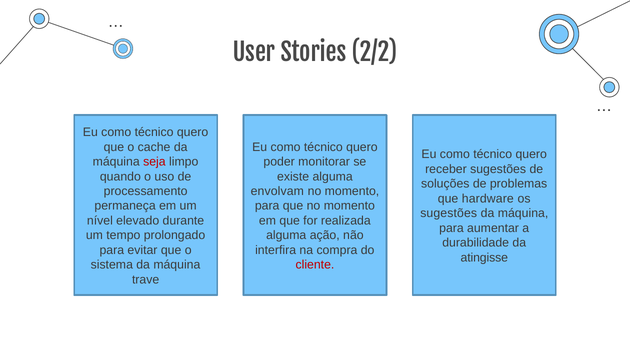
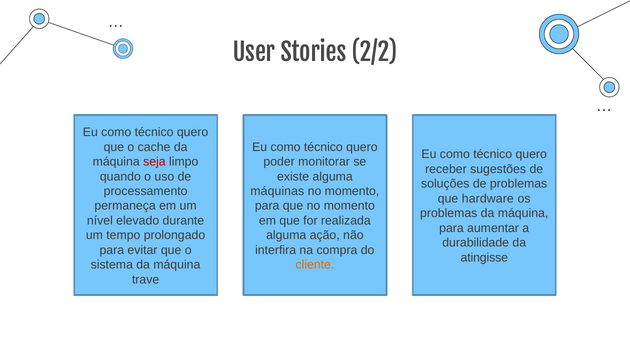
envolvam: envolvam -> máquinas
sugestões at (449, 213): sugestões -> problemas
cliente colour: red -> orange
